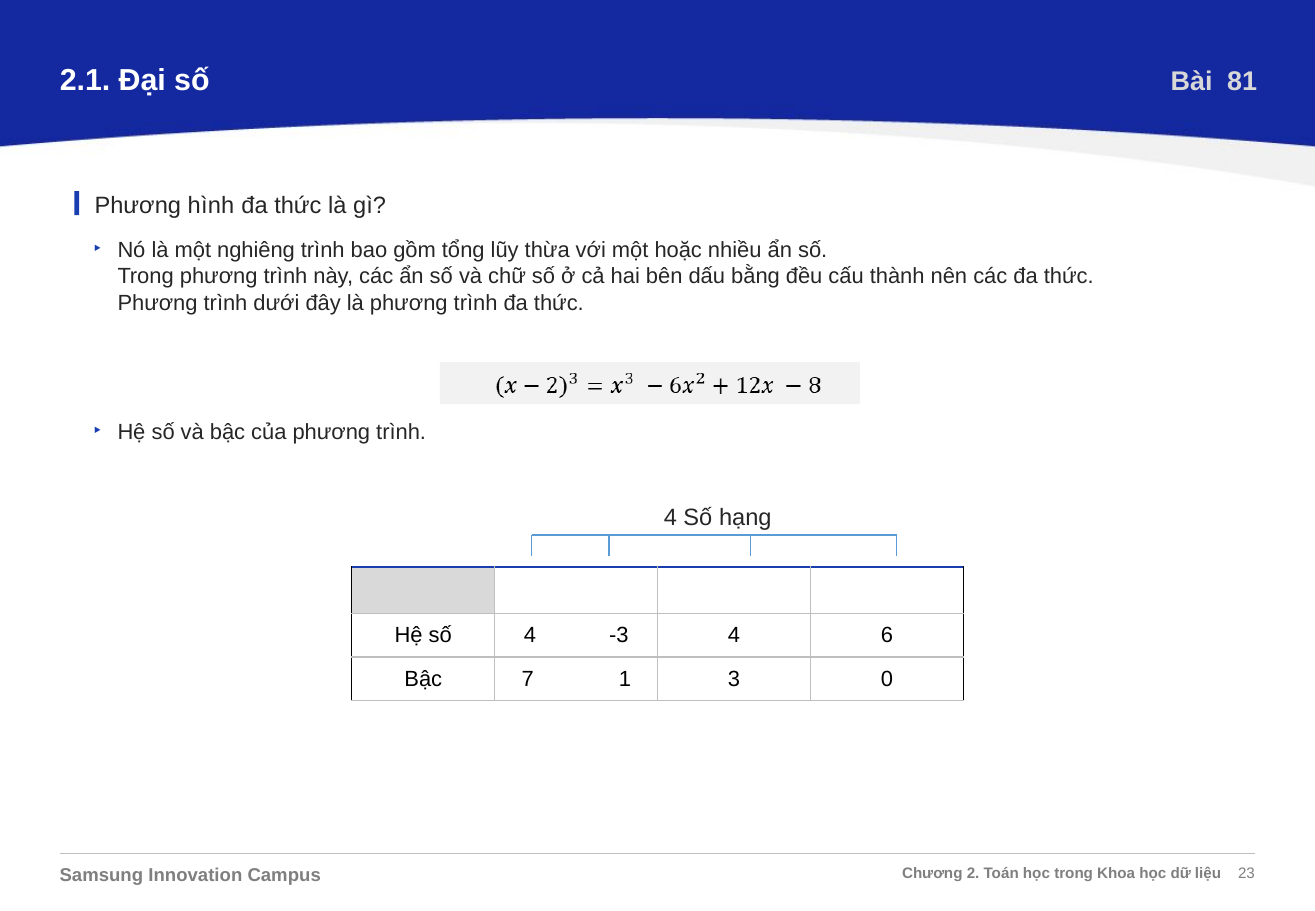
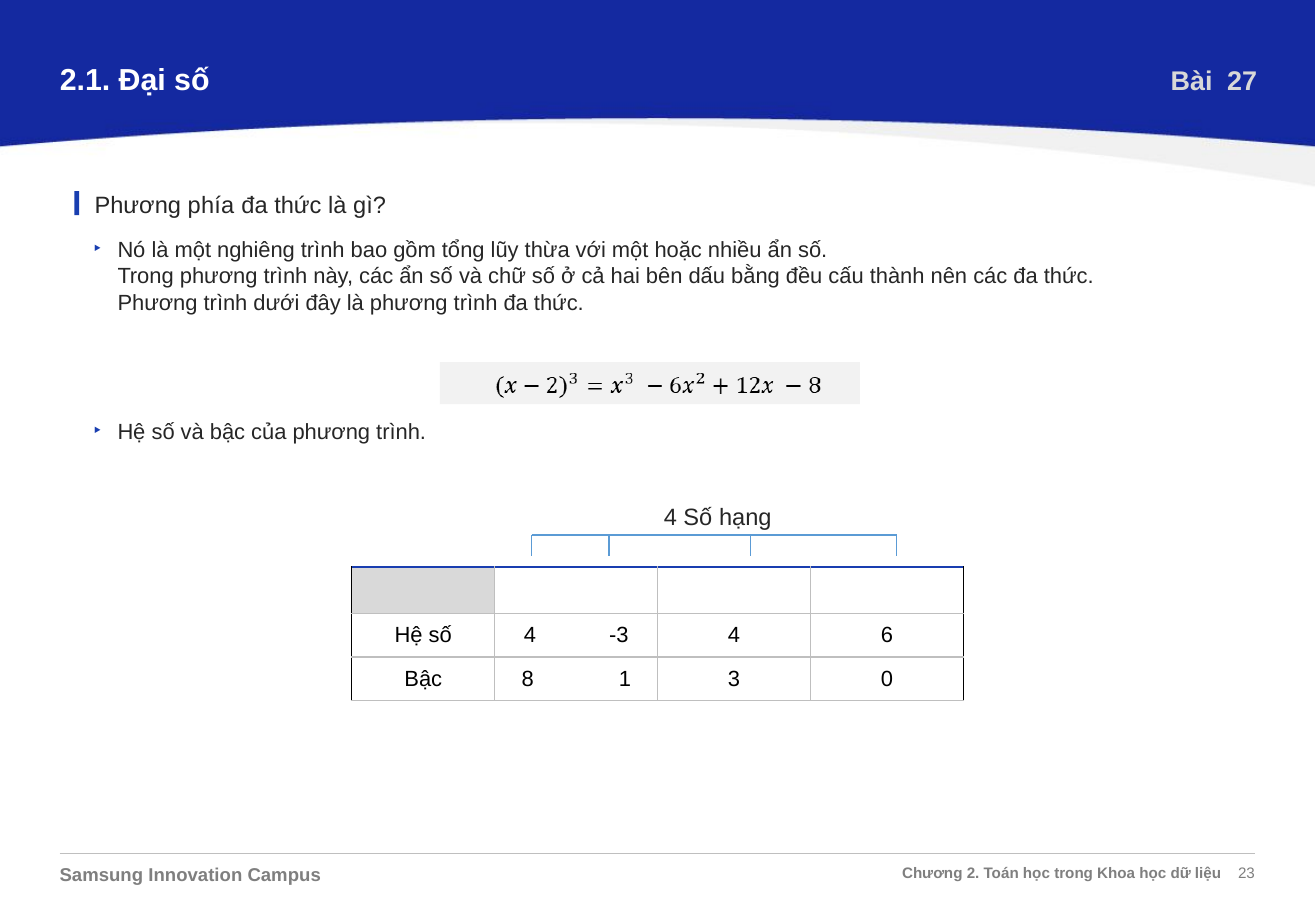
81: 81 -> 27
hình: hình -> phía
7: 7 -> 8
